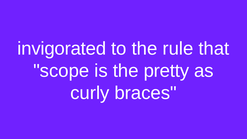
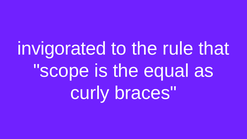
pretty: pretty -> equal
